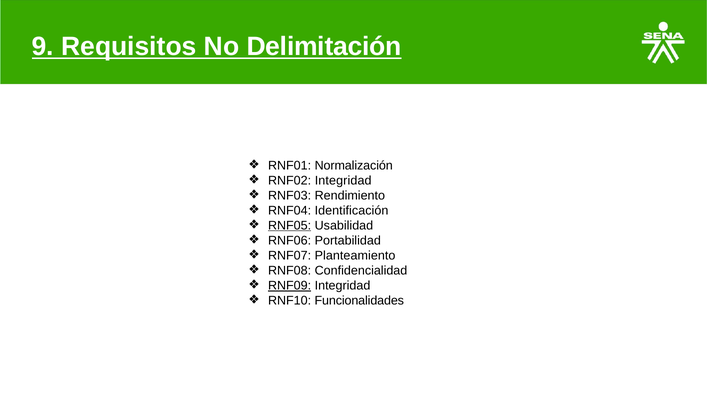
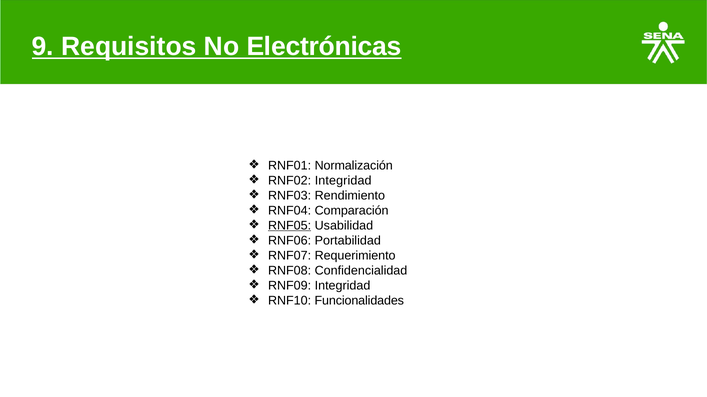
Delimitación: Delimitación -> Electrónicas
Identificación: Identificación -> Comparación
Planteamiento: Planteamiento -> Requerimiento
RNF09 underline: present -> none
